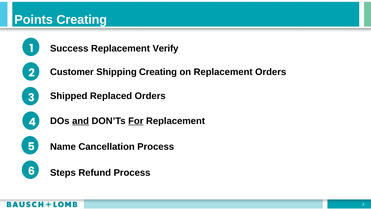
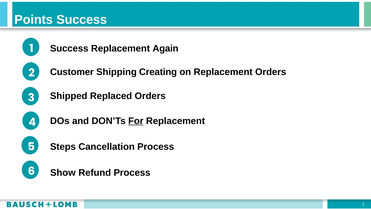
Points Creating: Creating -> Success
Verify: Verify -> Again
and underline: present -> none
Name: Name -> Steps
Steps: Steps -> Show
